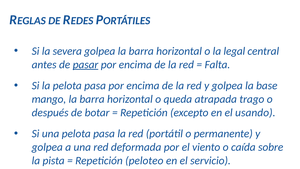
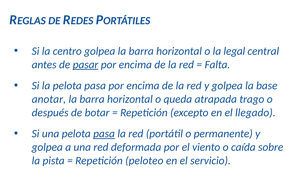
severa: severa -> centro
mango: mango -> anotar
usando: usando -> llegado
pasa at (104, 134) underline: none -> present
